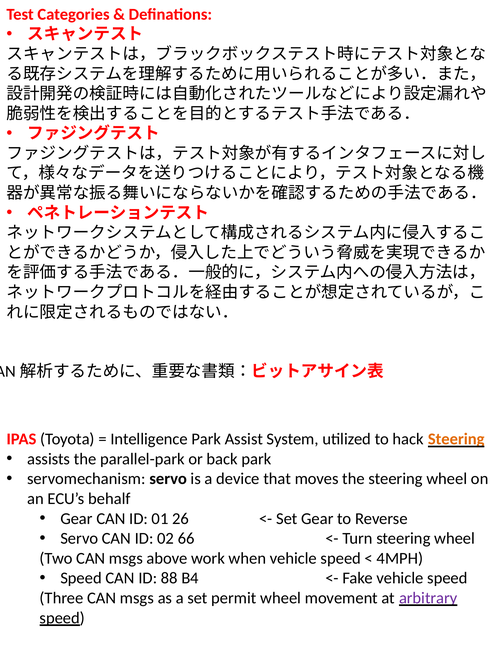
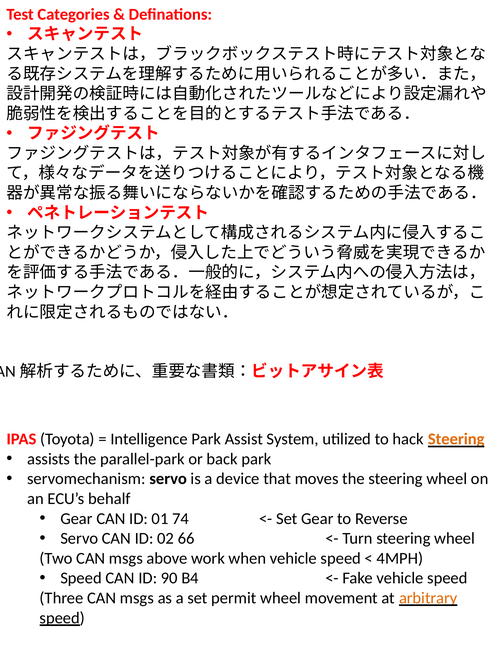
26: 26 -> 74
88: 88 -> 90
arbitrary colour: purple -> orange
